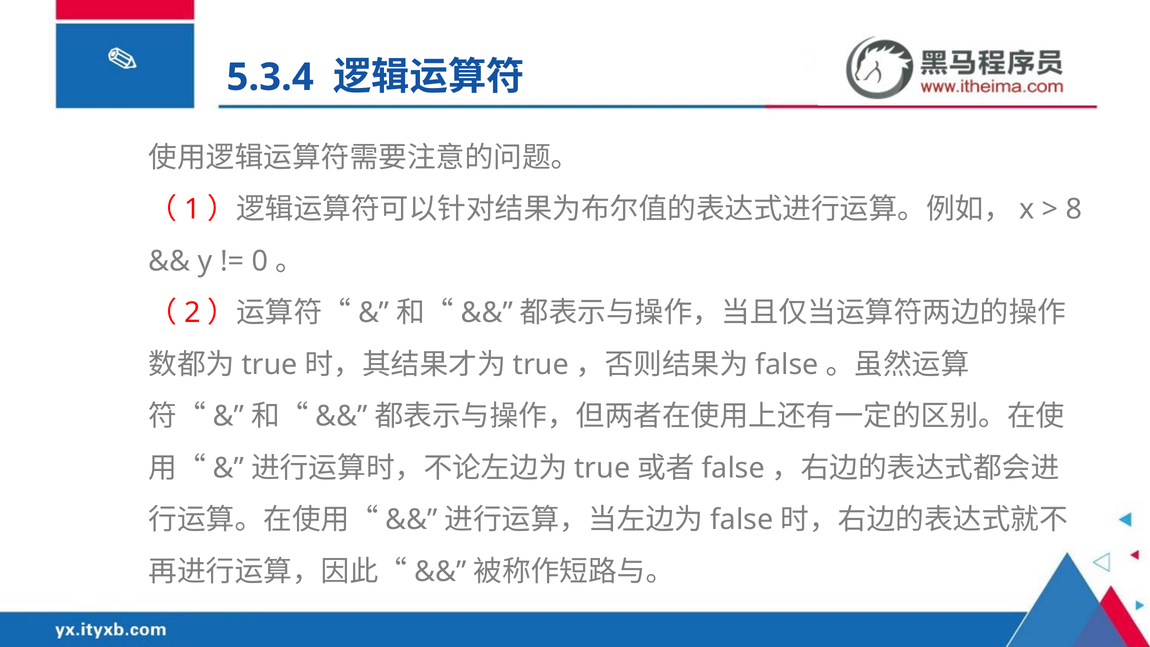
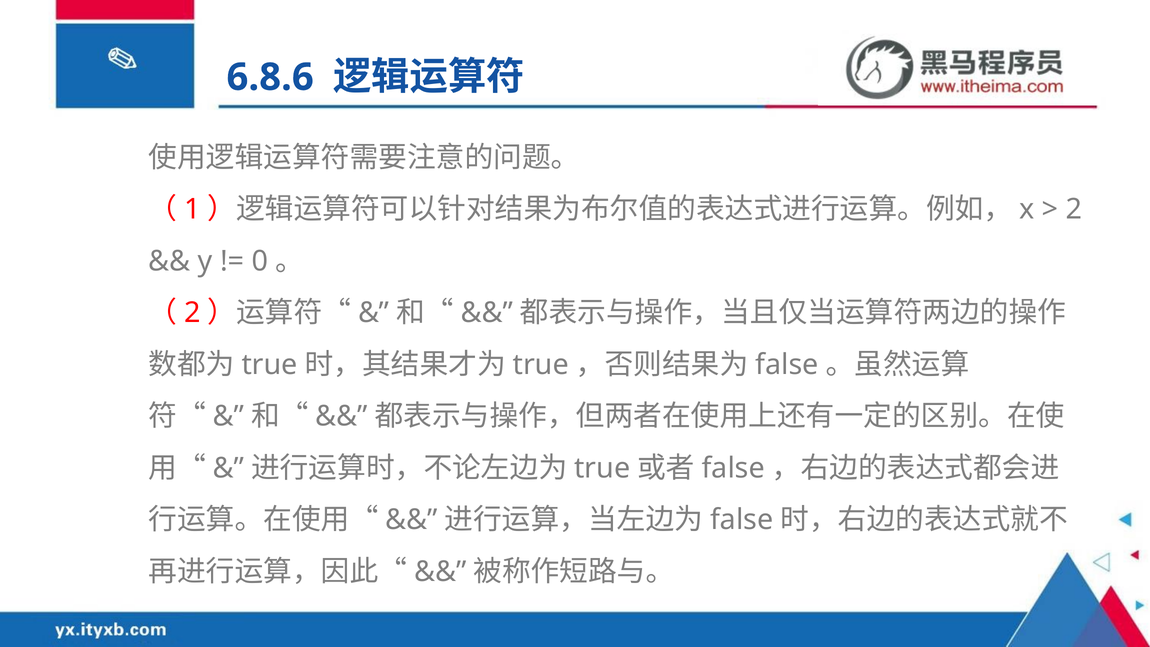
5.3.4: 5.3.4 -> 6.8.6
8 at (1074, 209): 8 -> 2
